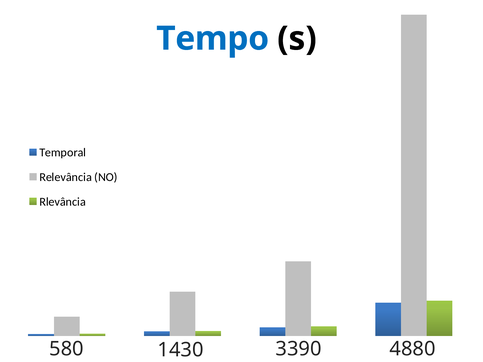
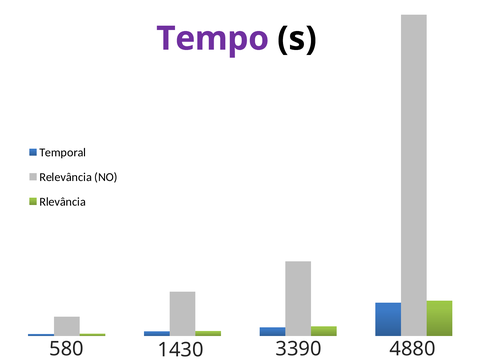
Tempo colour: blue -> purple
